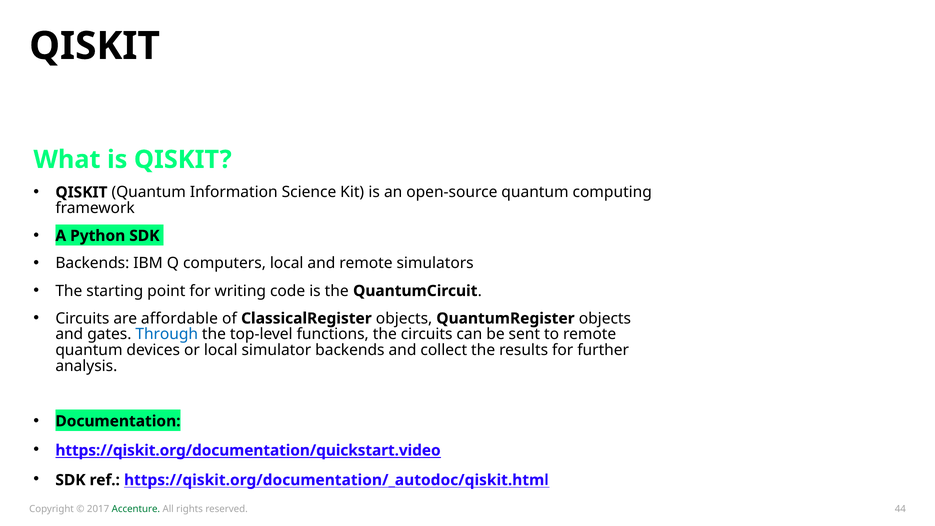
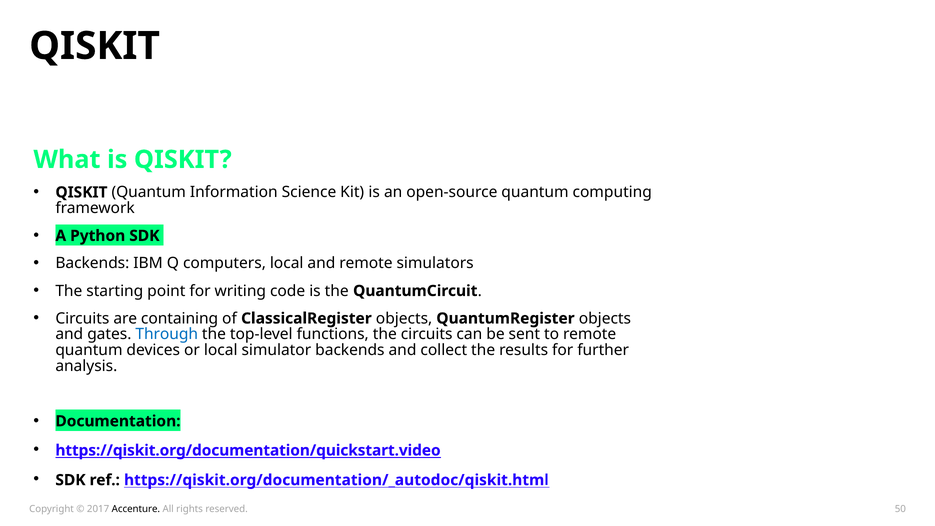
affordable: affordable -> containing
Accenture colour: green -> black
44: 44 -> 50
